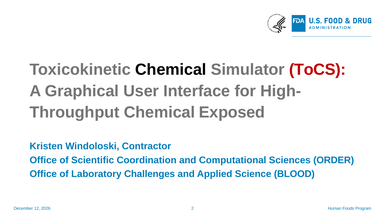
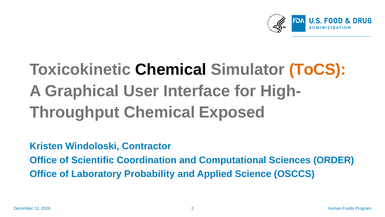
ToCS colour: red -> orange
Challenges: Challenges -> Probability
BLOOD: BLOOD -> OSCCS
